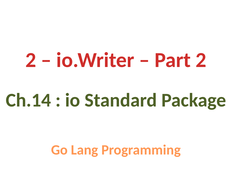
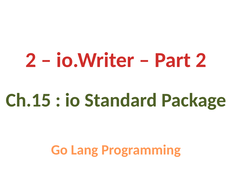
Ch.14: Ch.14 -> Ch.15
